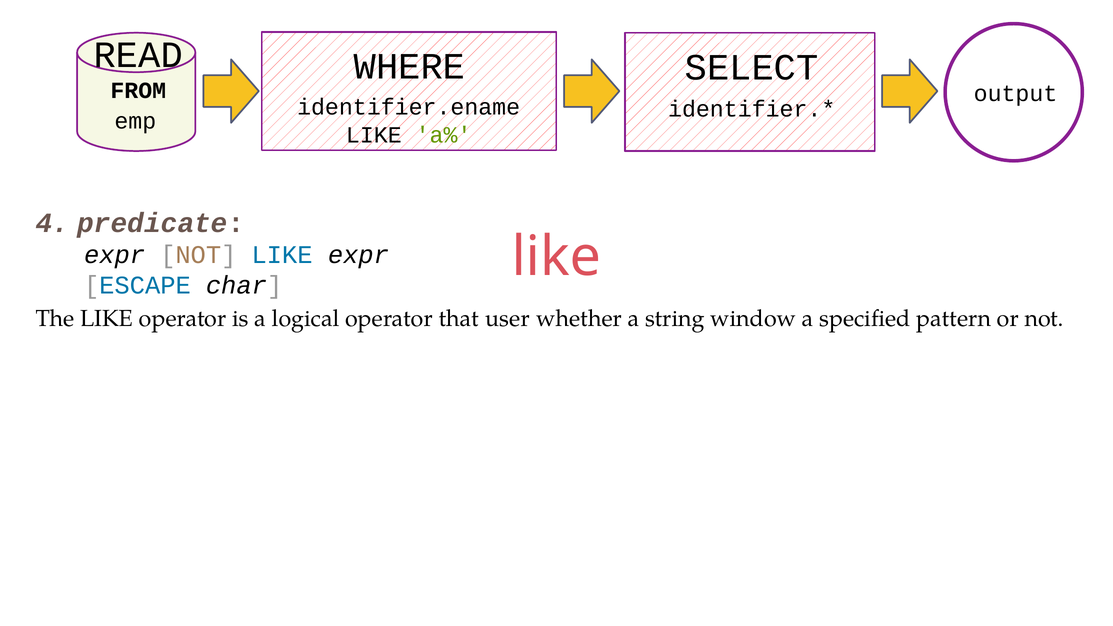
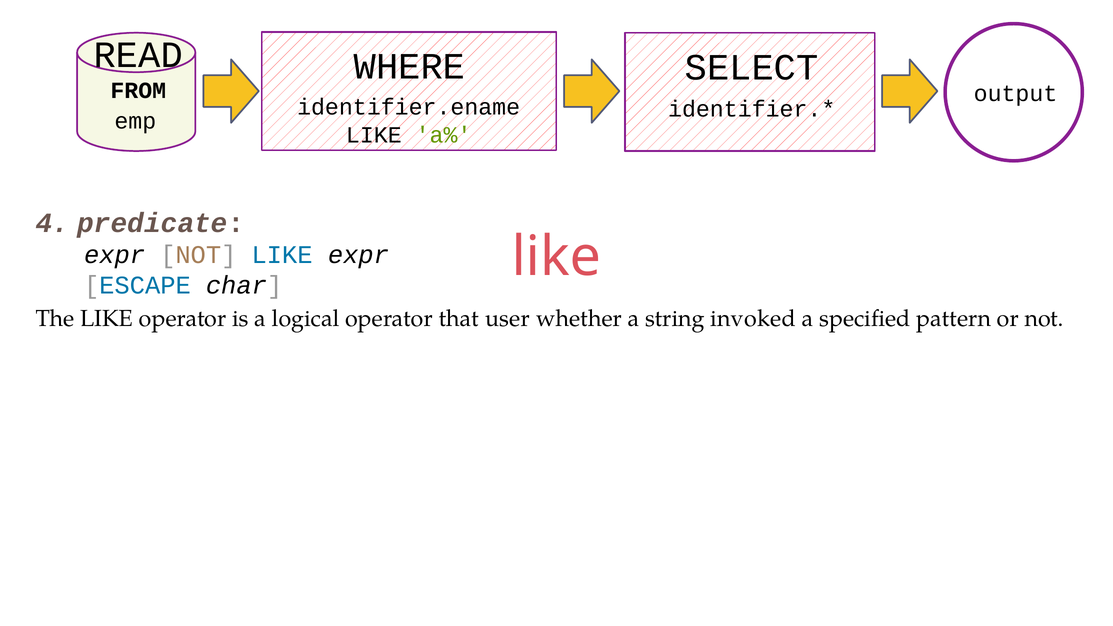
window: window -> invoked
